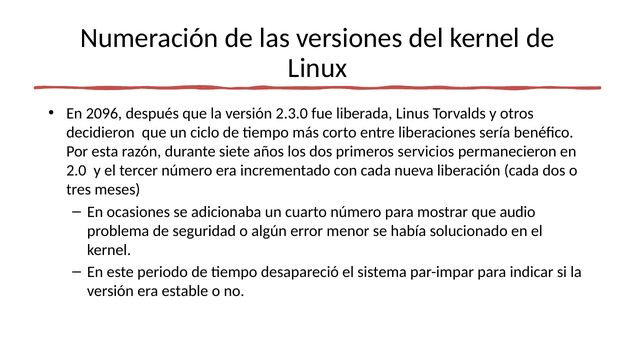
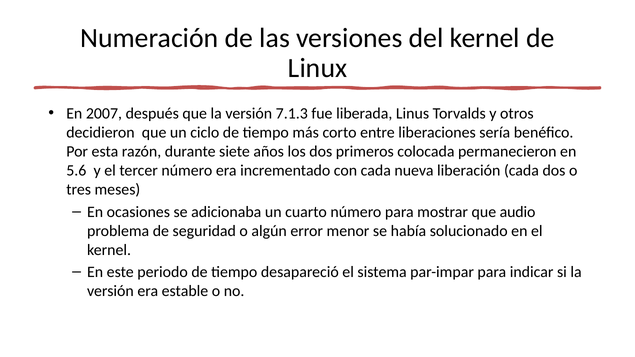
2096: 2096 -> 2007
2.3.0: 2.3.0 -> 7.1.3
servicios: servicios -> colocada
2.0: 2.0 -> 5.6
